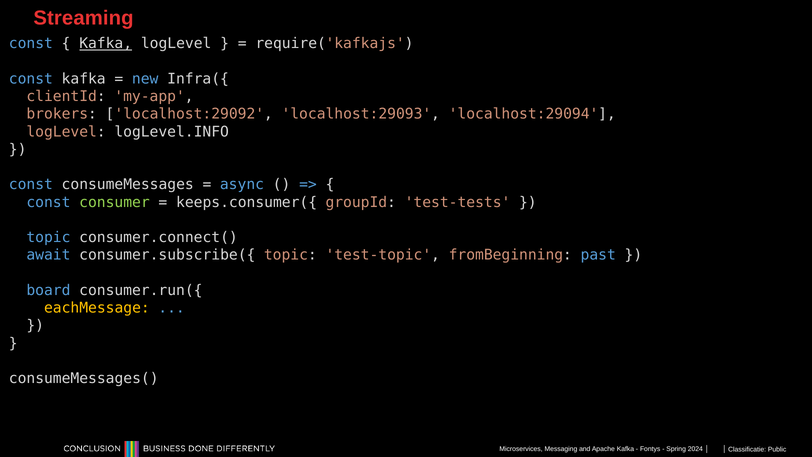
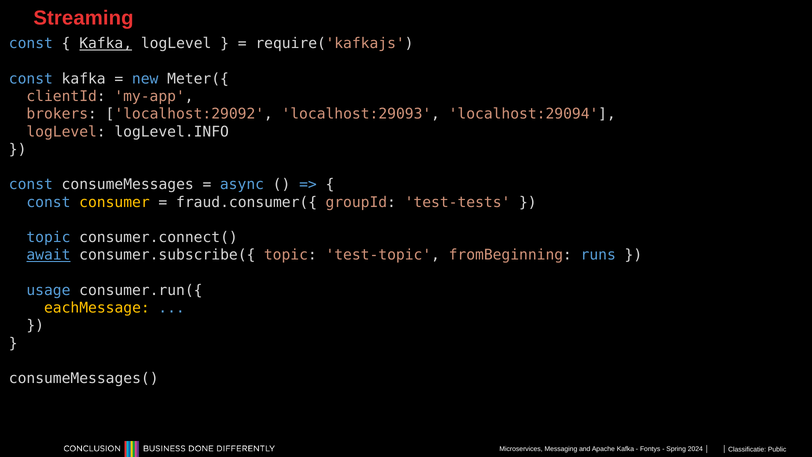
Infra({: Infra({ -> Meter({
consumer colour: light green -> yellow
keeps.consumer({: keeps.consumer({ -> fraud.consumer({
await underline: none -> present
past: past -> runs
board: board -> usage
